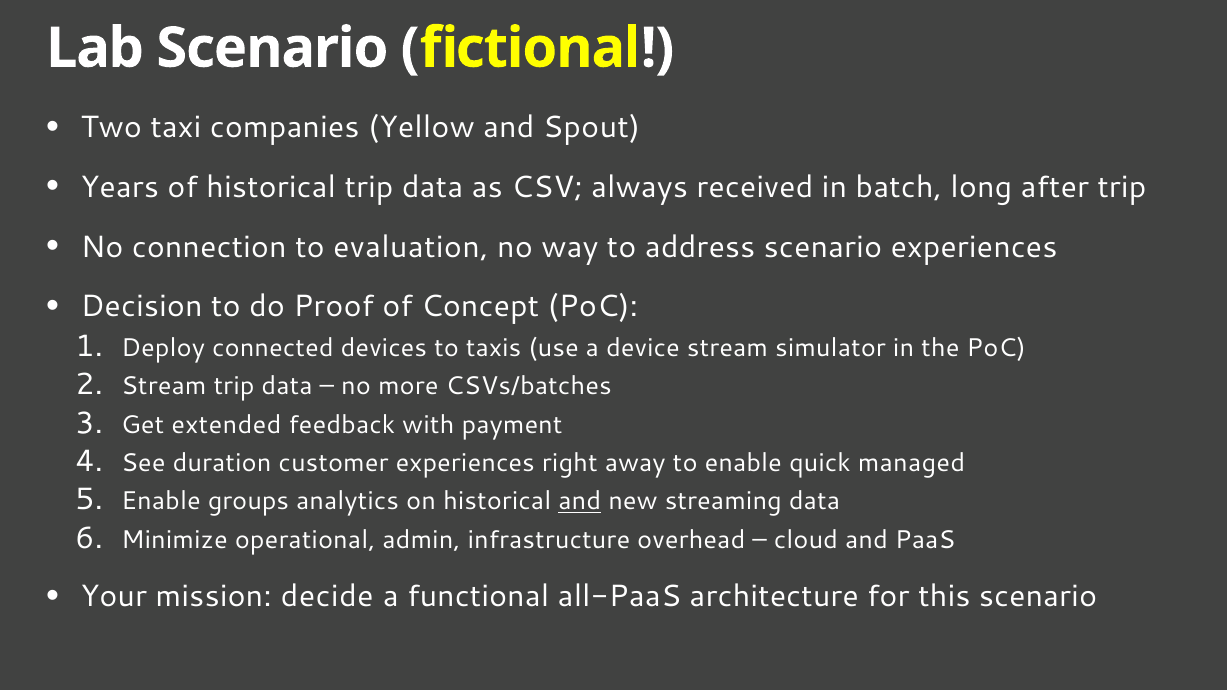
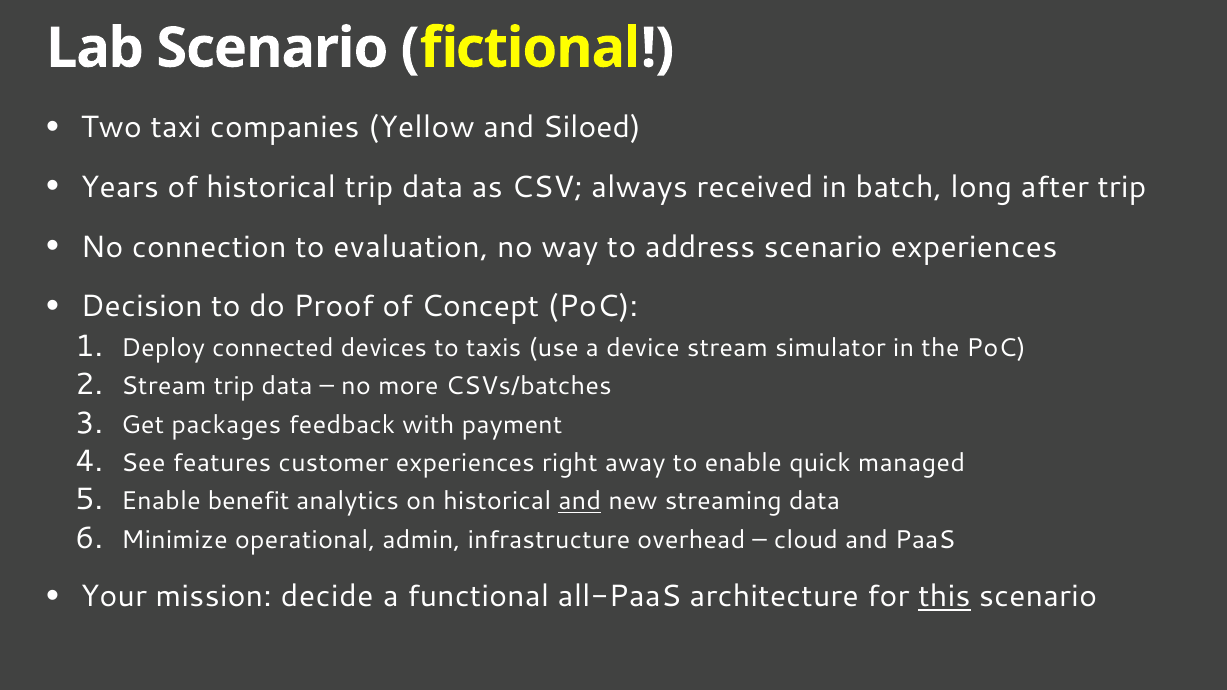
Spout: Spout -> Siloed
extended: extended -> packages
duration: duration -> features
groups: groups -> benefit
this underline: none -> present
